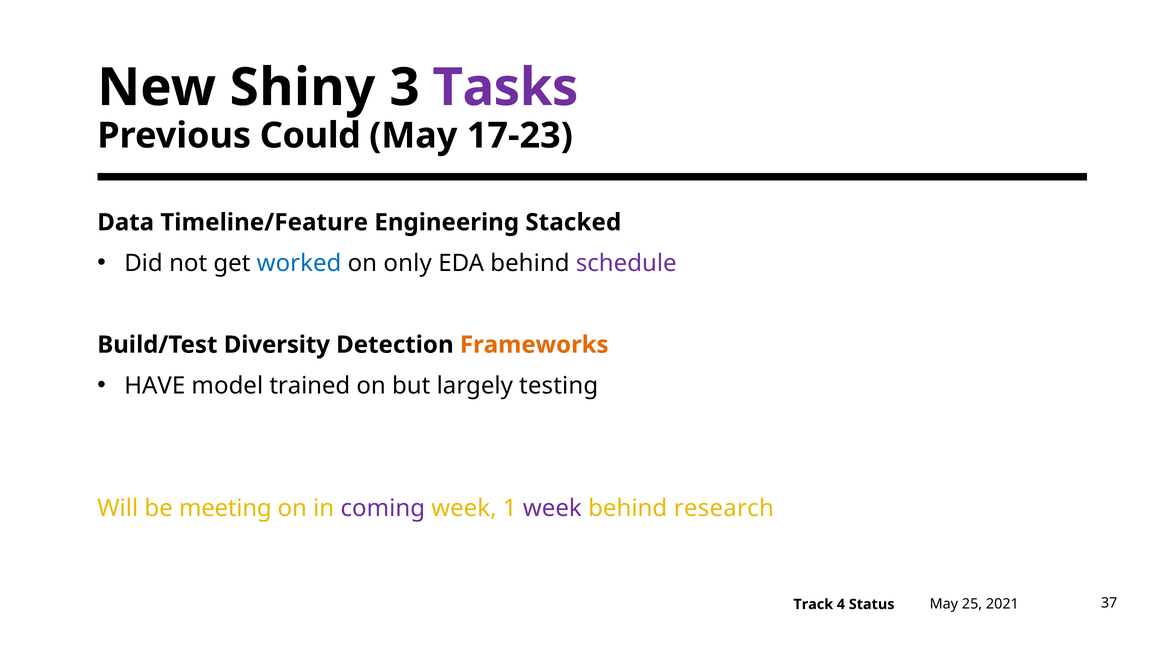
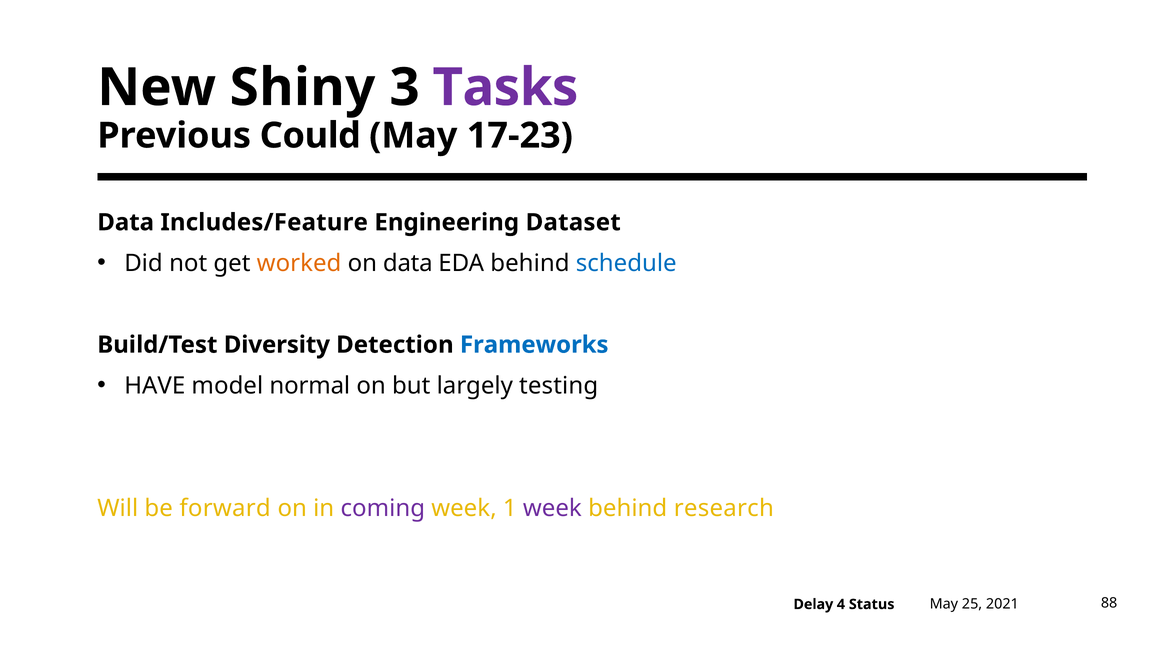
Timeline/Feature: Timeline/Feature -> Includes/Feature
Stacked: Stacked -> Dataset
worked colour: blue -> orange
on only: only -> data
schedule colour: purple -> blue
Frameworks colour: orange -> blue
trained: trained -> normal
meeting: meeting -> forward
Track: Track -> Delay
37: 37 -> 88
